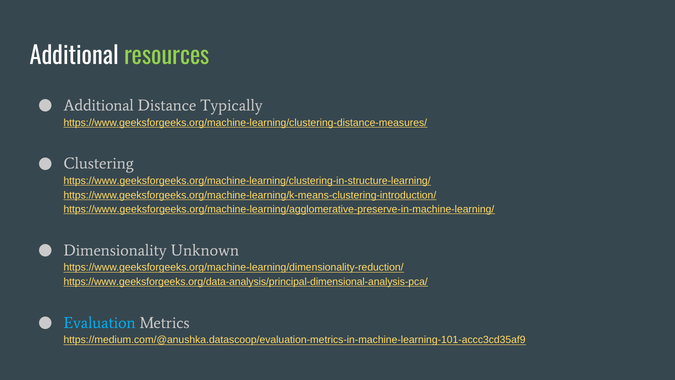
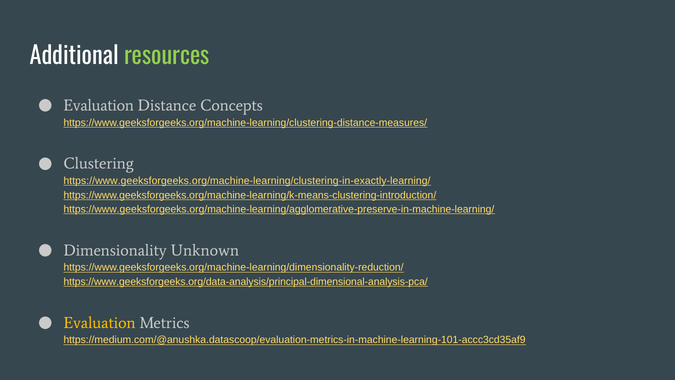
Additional at (99, 105): Additional -> Evaluation
Typically: Typically -> Concepts
https://www.geeksforgeeks.org/machine-learning/clustering-in-structure-learning/: https://www.geeksforgeeks.org/machine-learning/clustering-in-structure-learning/ -> https://www.geeksforgeeks.org/machine-learning/clustering-in-exactly-learning/
Evaluation at (100, 323) colour: light blue -> yellow
